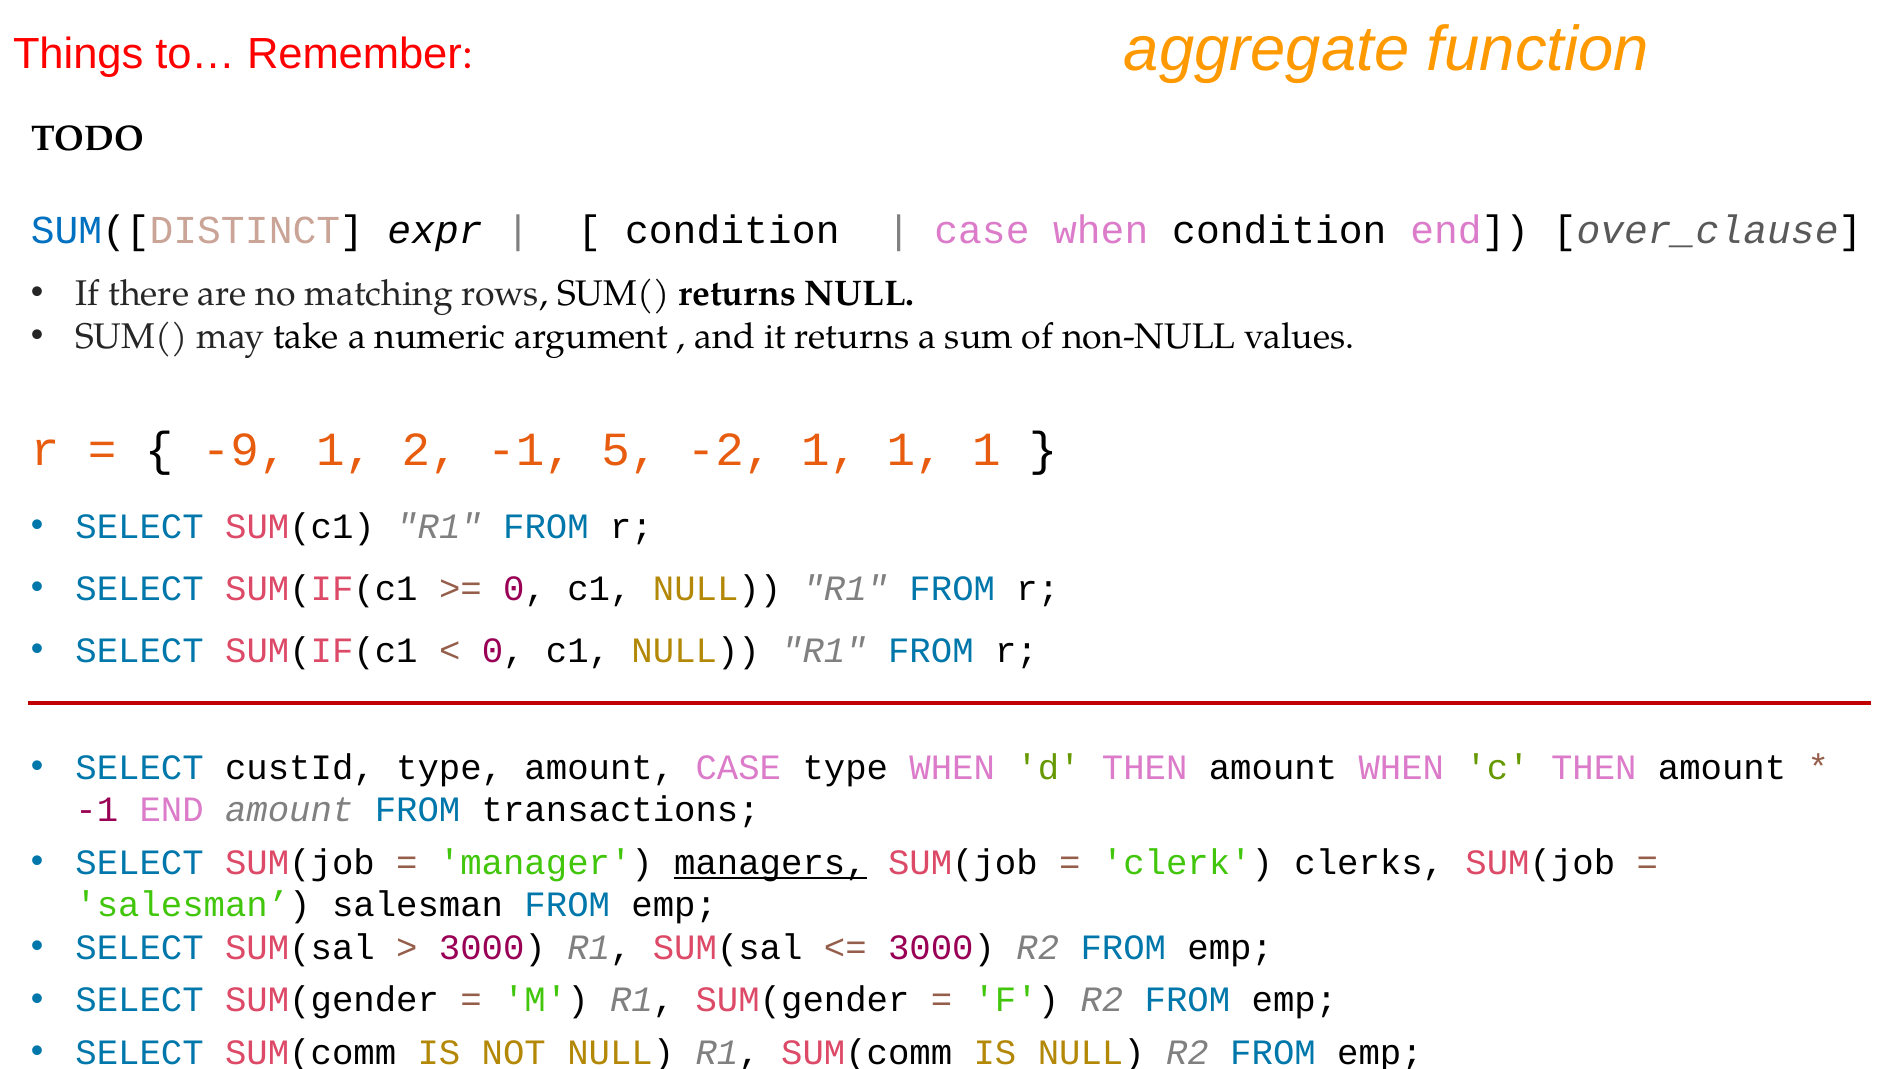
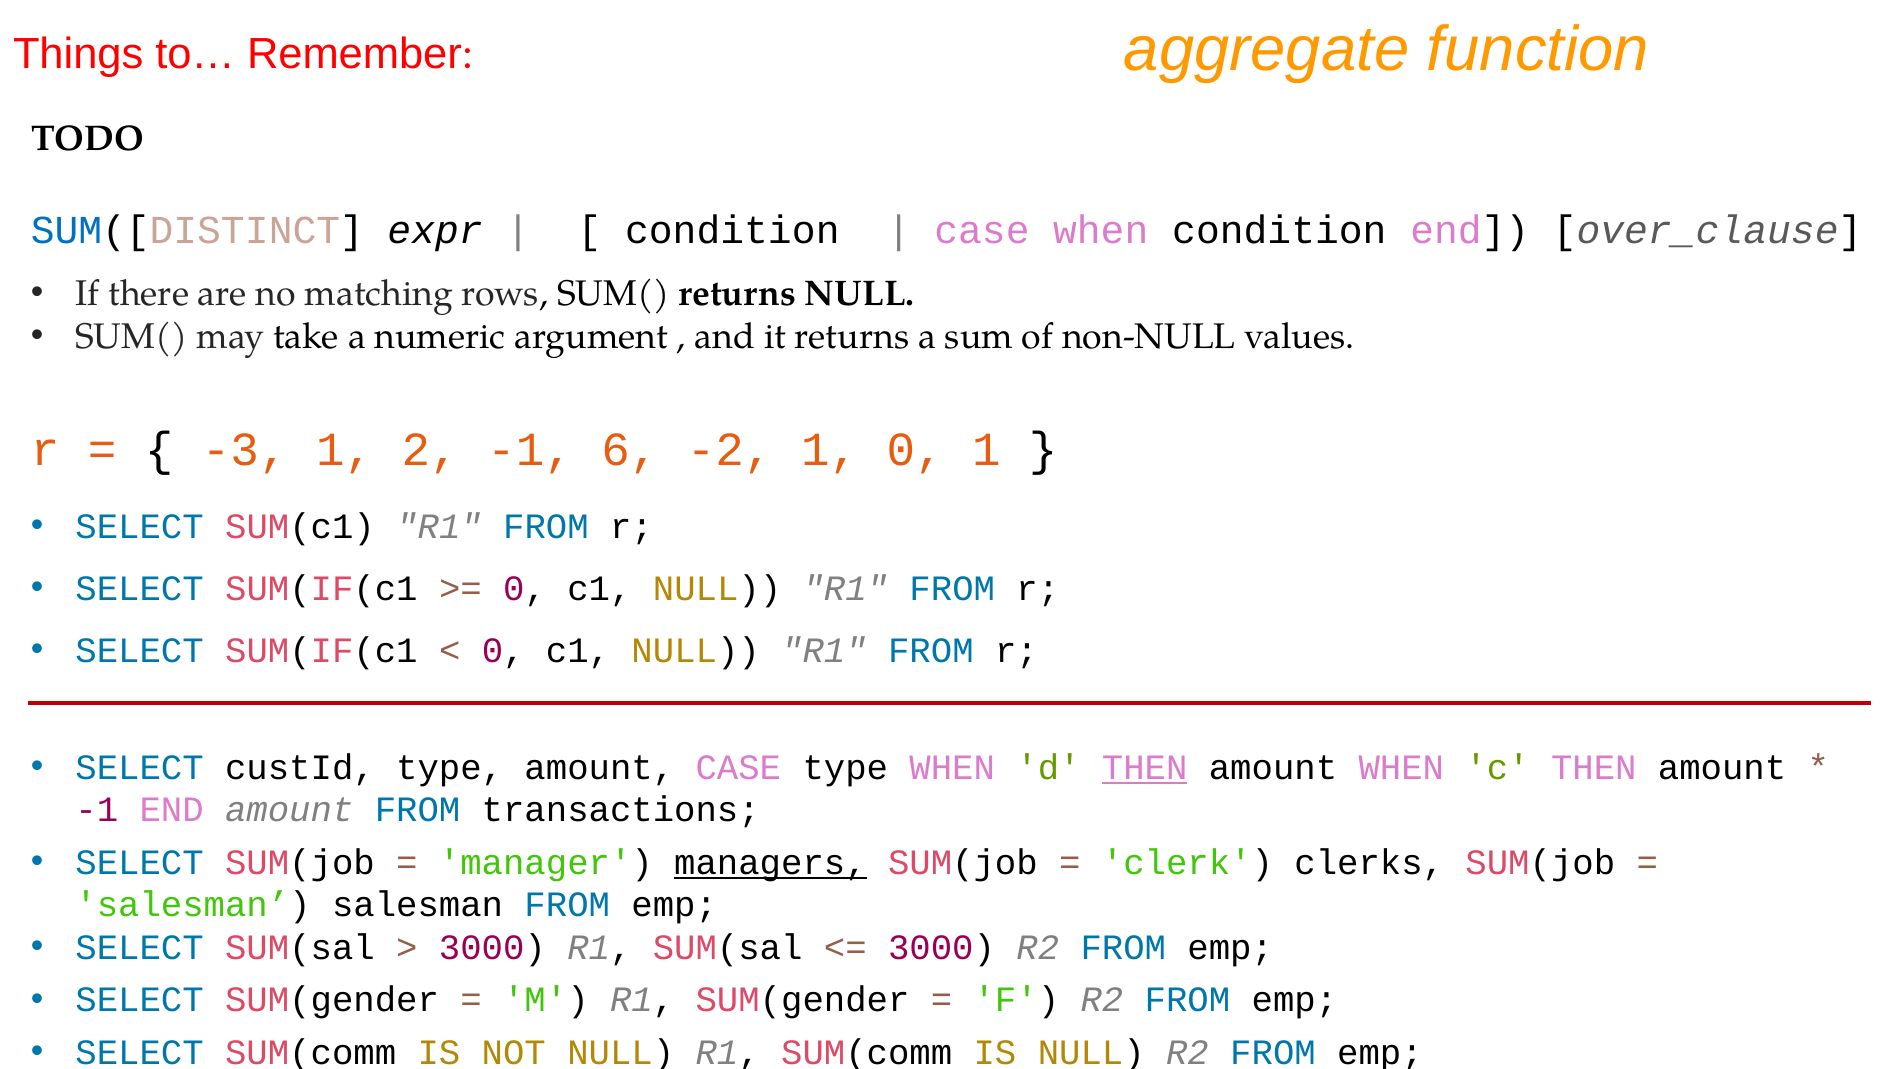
-9: -9 -> -3
5: 5 -> 6
-2 1 1: 1 -> 0
THEN at (1145, 768) underline: none -> present
